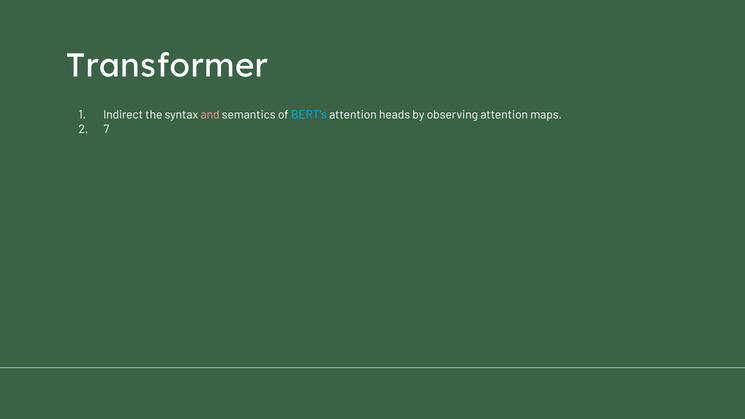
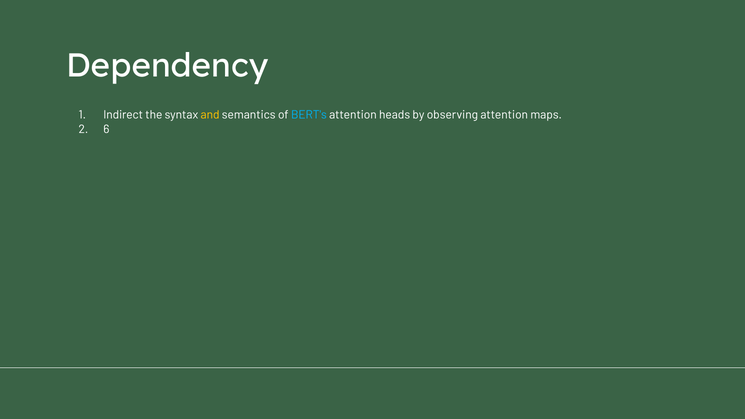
Transformer: Transformer -> Dependency
and colour: pink -> yellow
7: 7 -> 6
